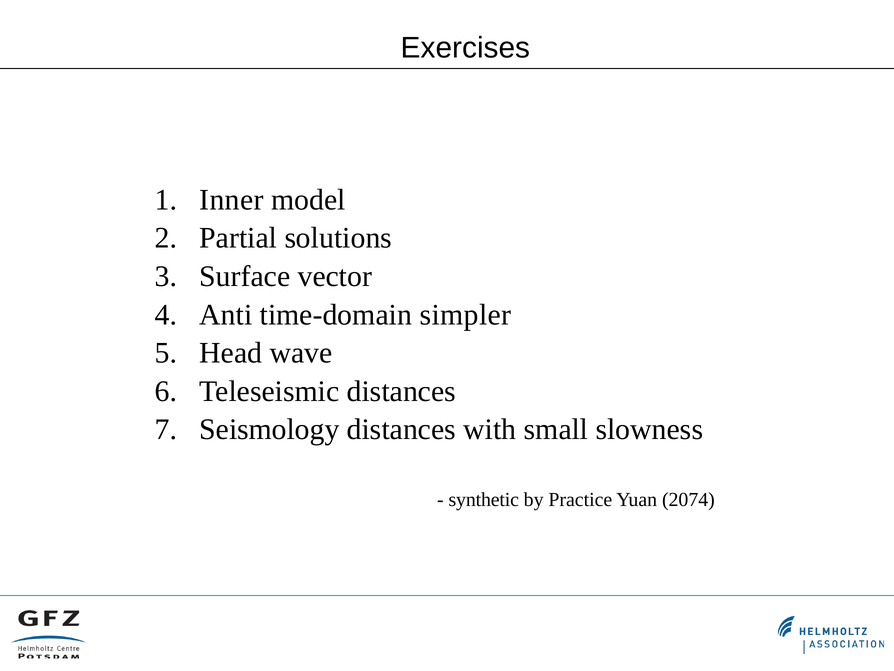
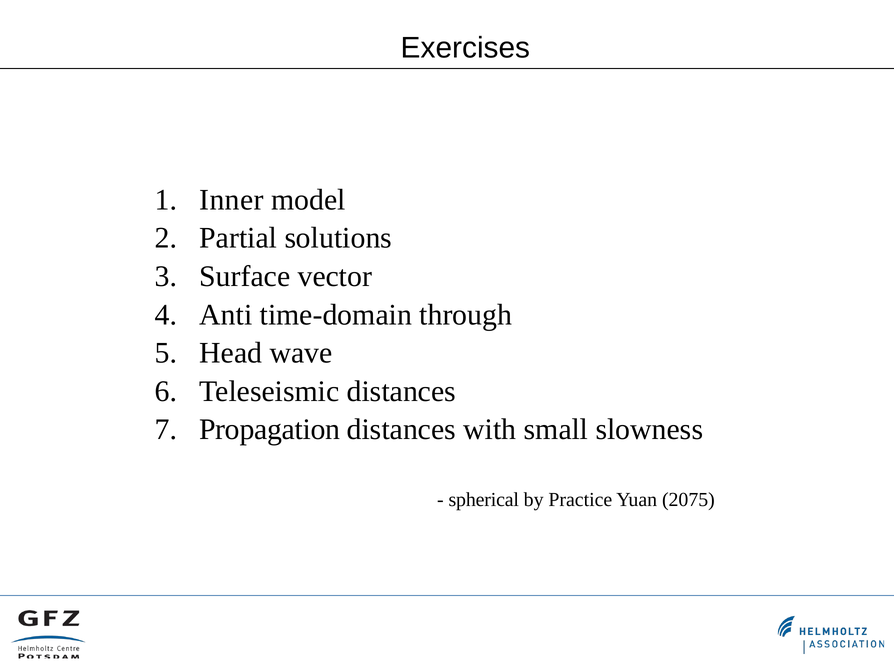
simpler: simpler -> through
Seismology: Seismology -> Propagation
synthetic: synthetic -> spherical
2074: 2074 -> 2075
